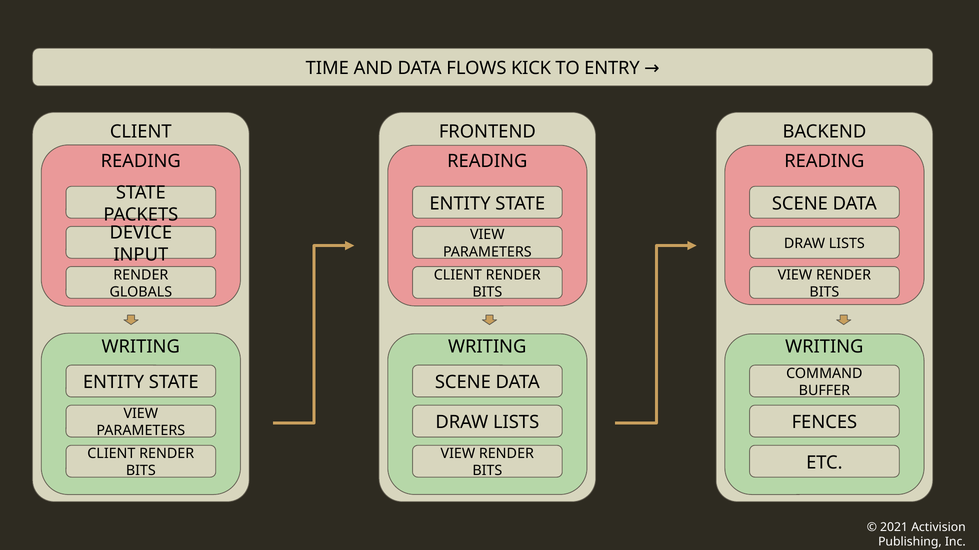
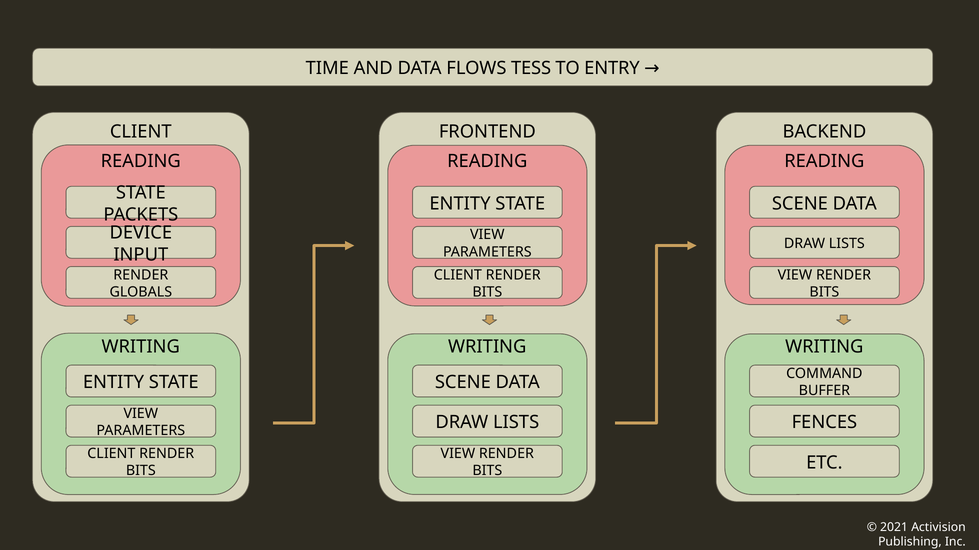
KICK: KICK -> TESS
